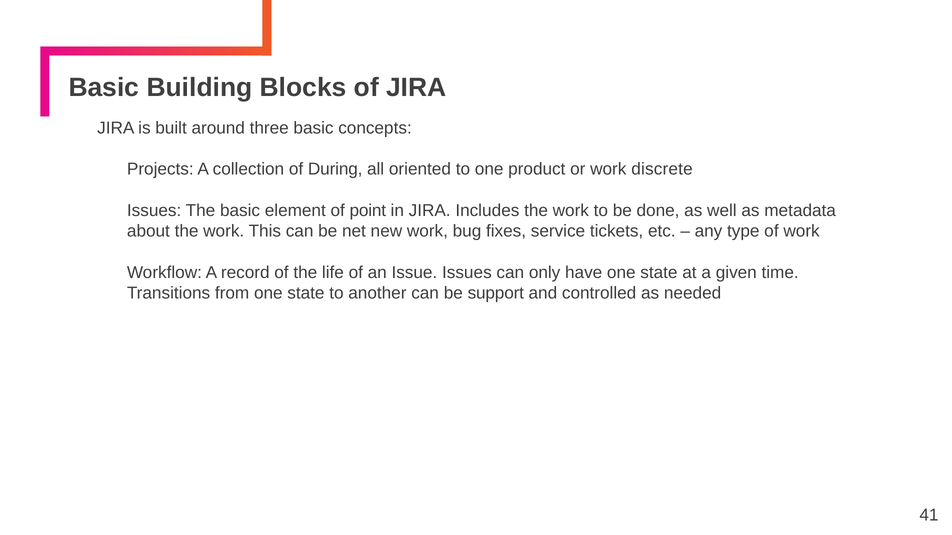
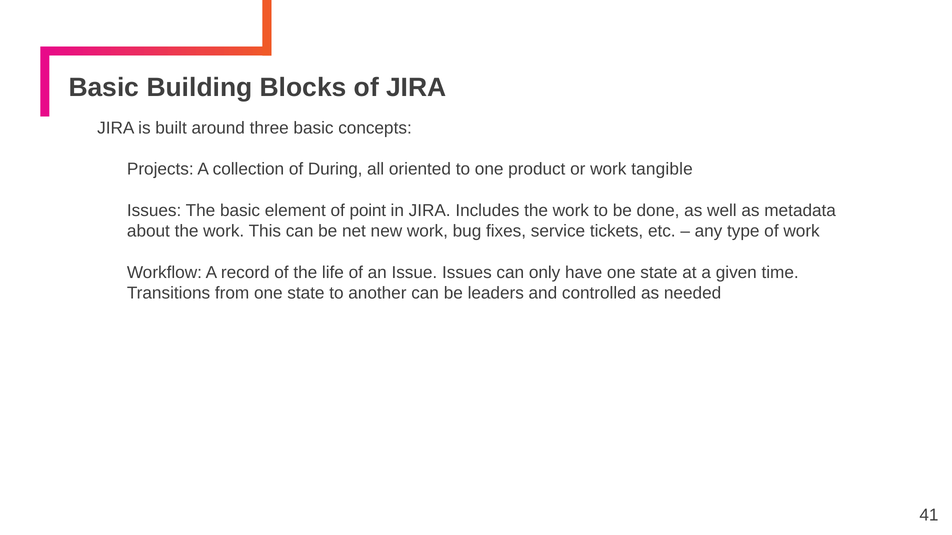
discrete: discrete -> tangible
support: support -> leaders
